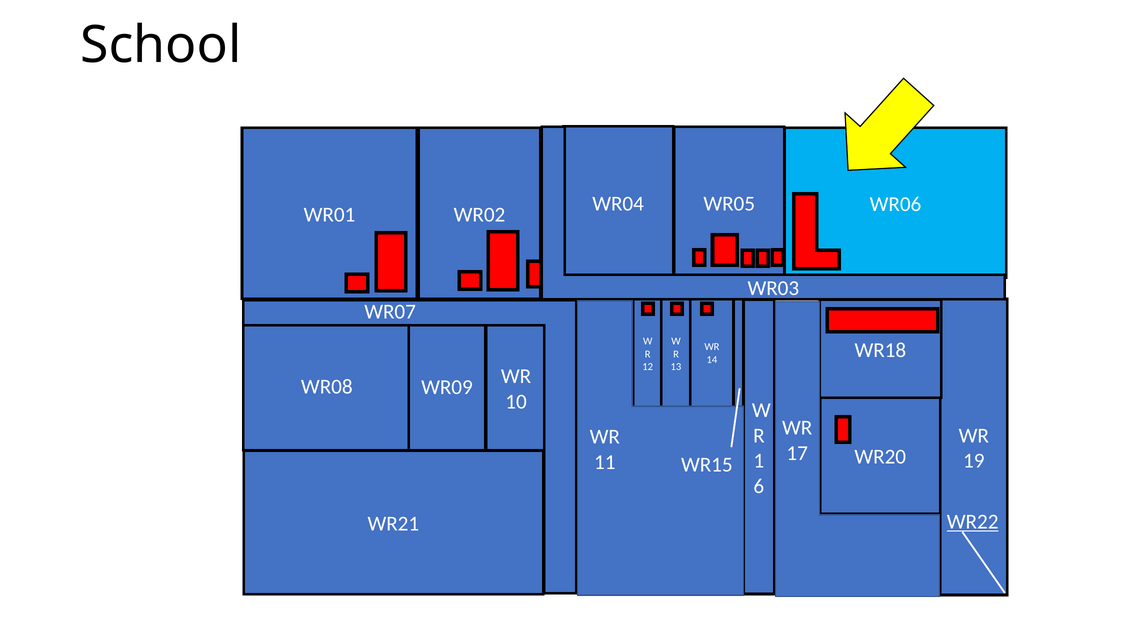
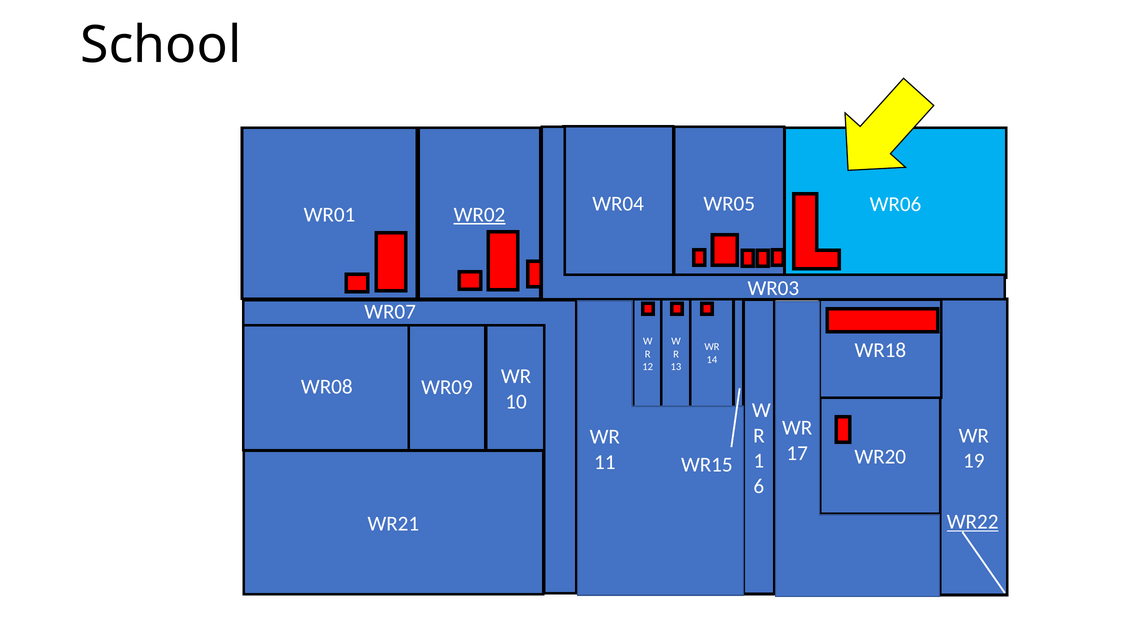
WR02 at (479, 215) underline: none -> present
